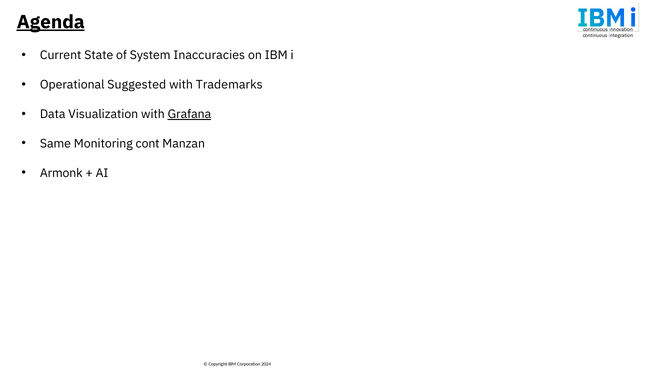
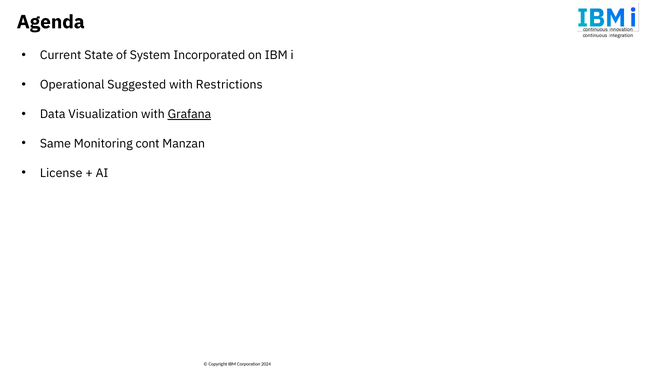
Agenda underline: present -> none
Inaccuracies: Inaccuracies -> Incorporated
Trademarks: Trademarks -> Restrictions
Armonk: Armonk -> License
